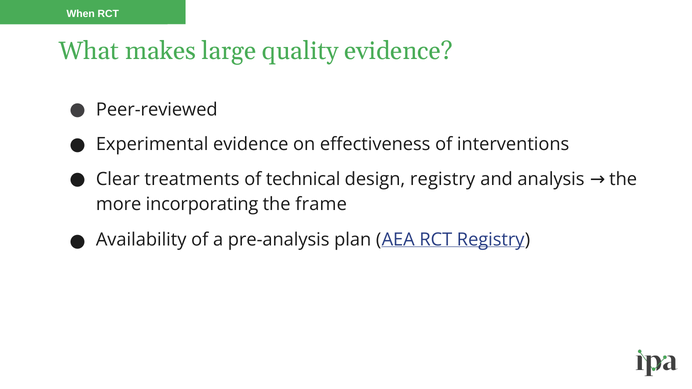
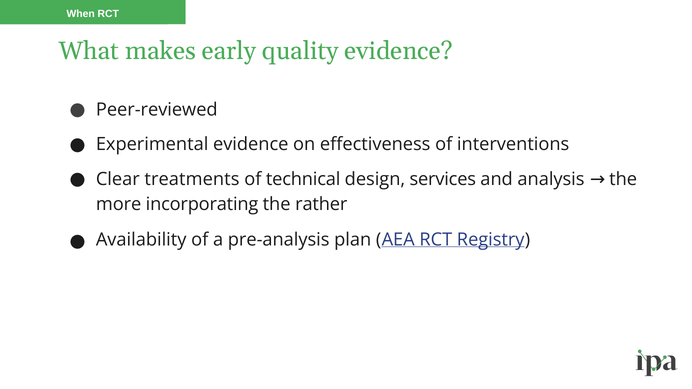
large: large -> early
design registry: registry -> services
frame: frame -> rather
